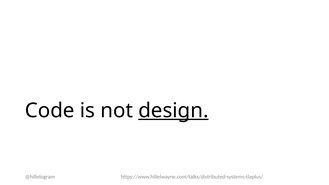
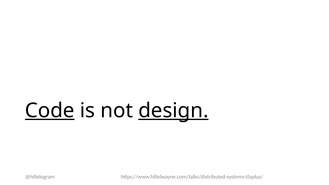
Code underline: none -> present
